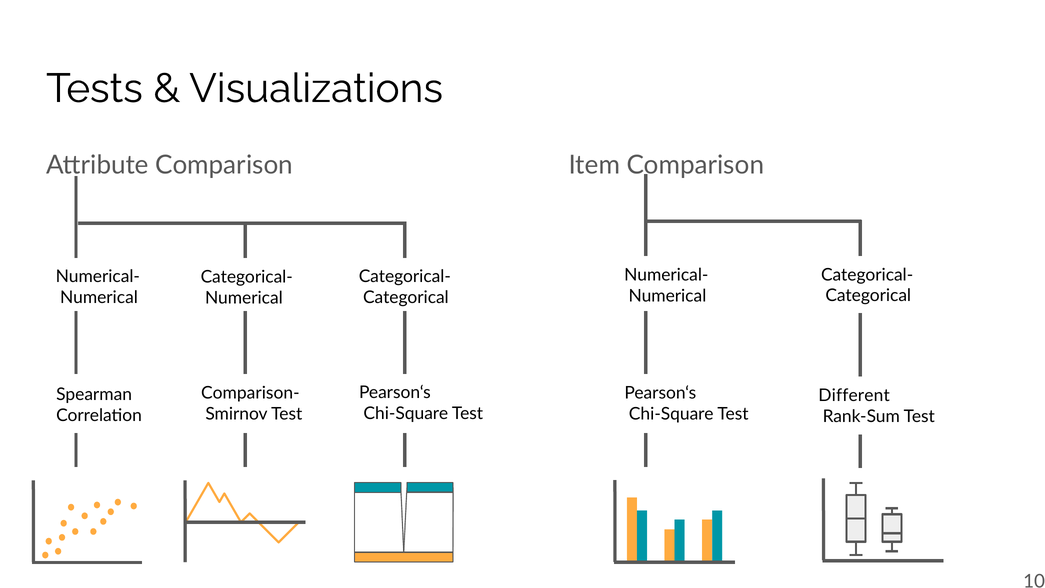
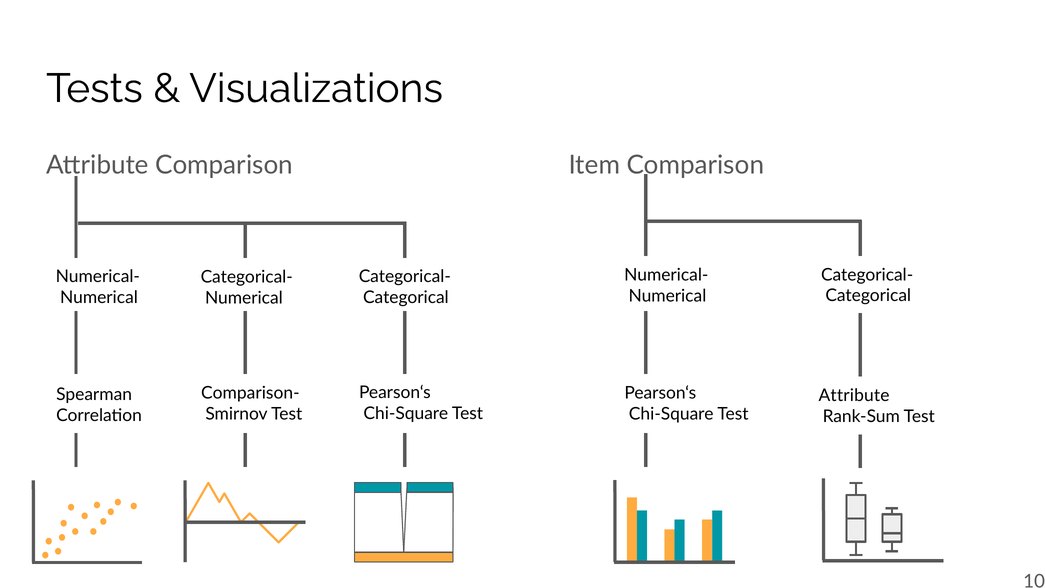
Different at (854, 395): Different -> Attribute
